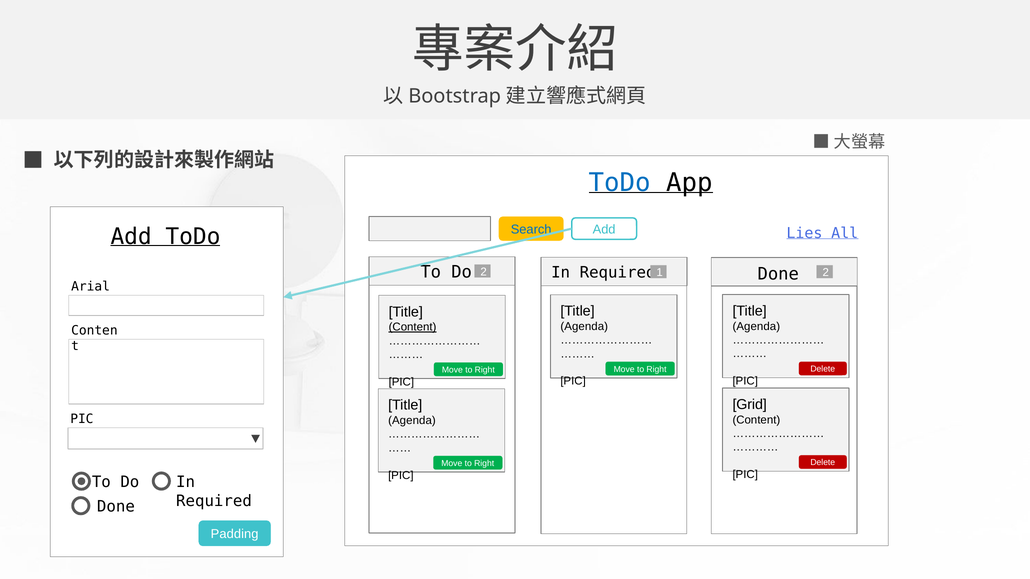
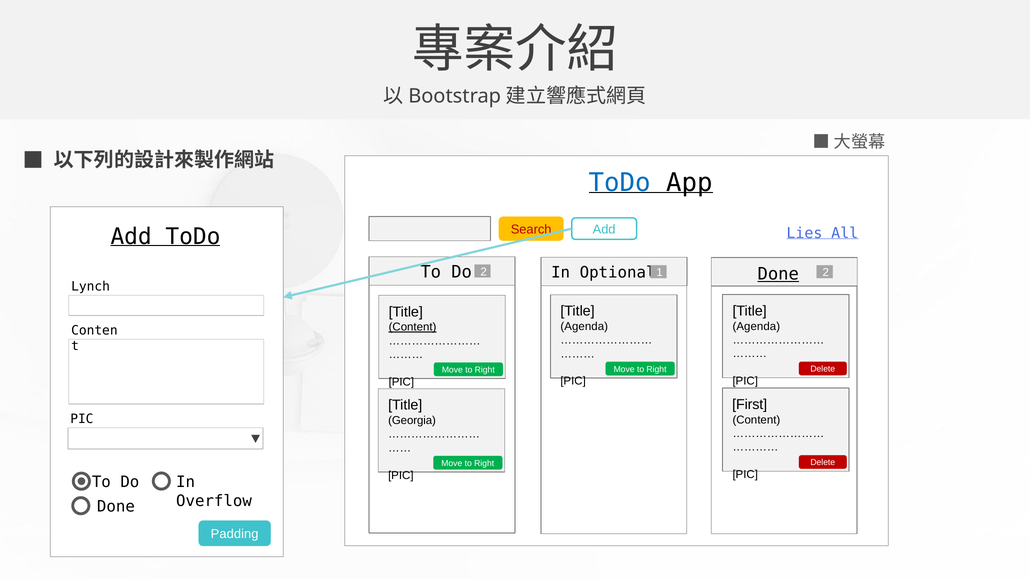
Search colour: blue -> red
2 In Required: Required -> Optional
Done at (778, 274) underline: none -> present
Arial: Arial -> Lynch
Grid: Grid -> First
Agenda at (412, 421): Agenda -> Georgia
Required at (214, 501): Required -> Overflow
